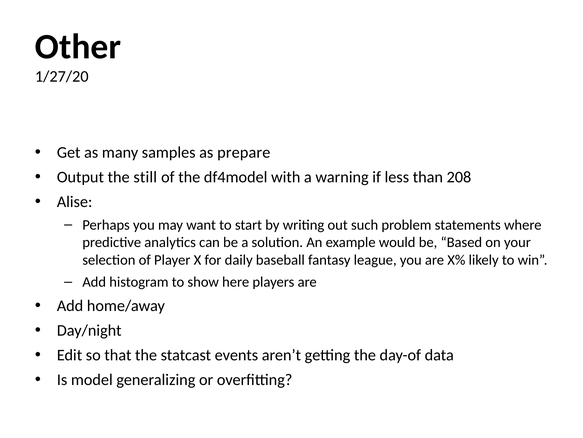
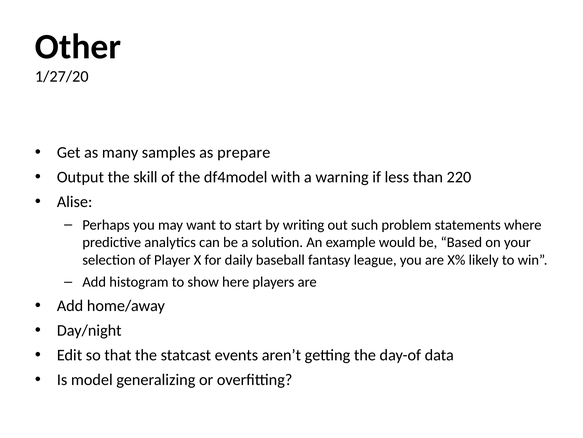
still: still -> skill
208: 208 -> 220
